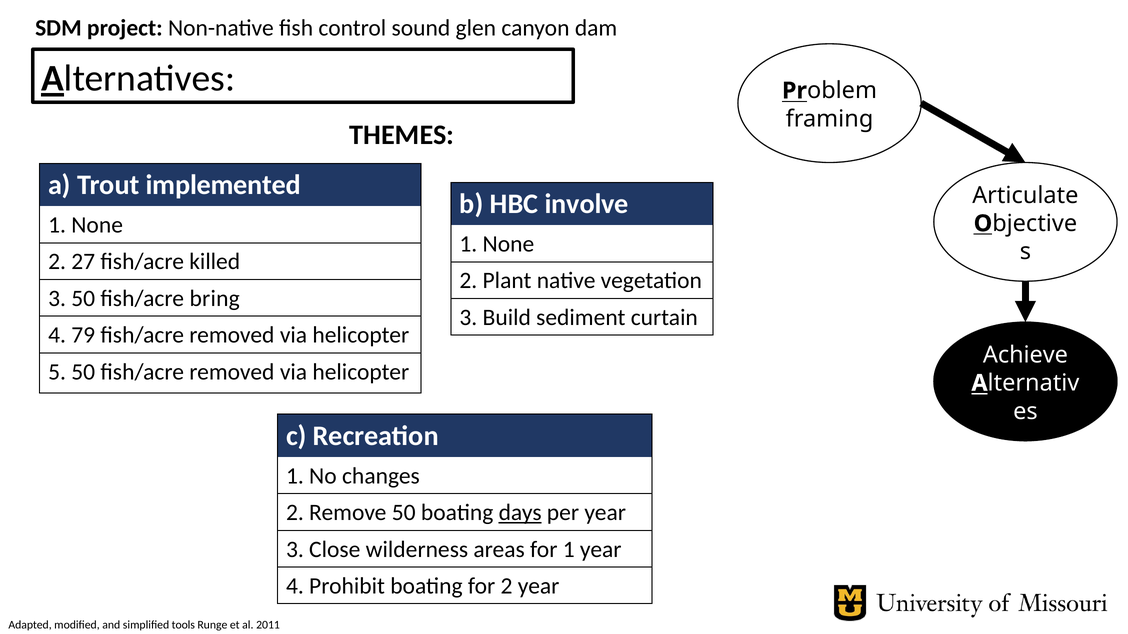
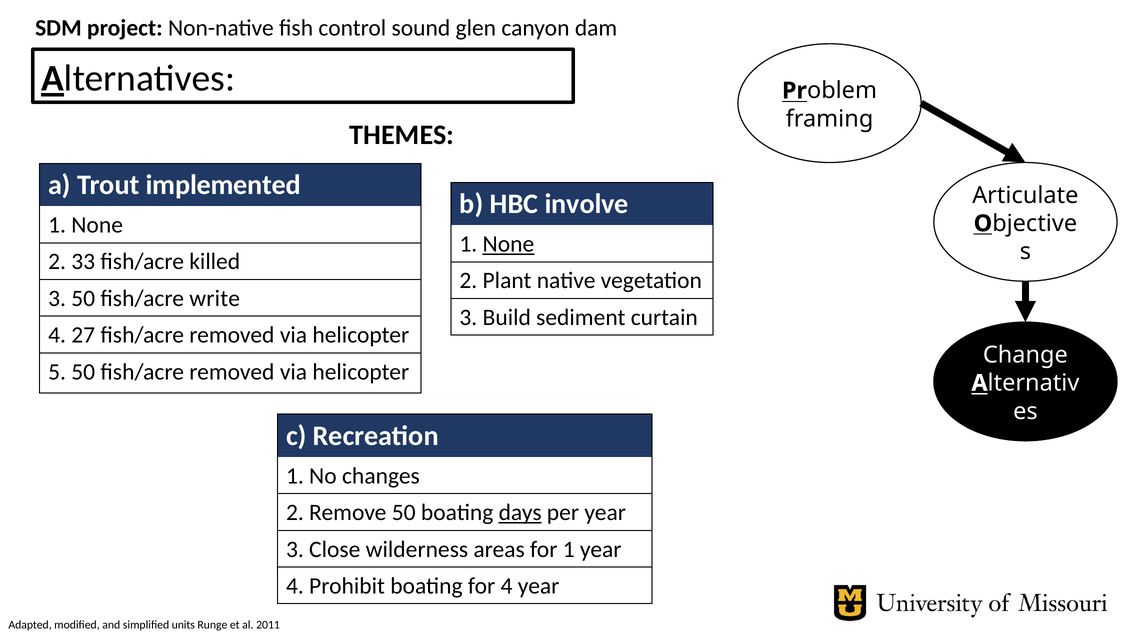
None at (508, 244) underline: none -> present
27: 27 -> 33
bring: bring -> write
79: 79 -> 27
Achieve: Achieve -> Change
for 2: 2 -> 4
tools: tools -> units
